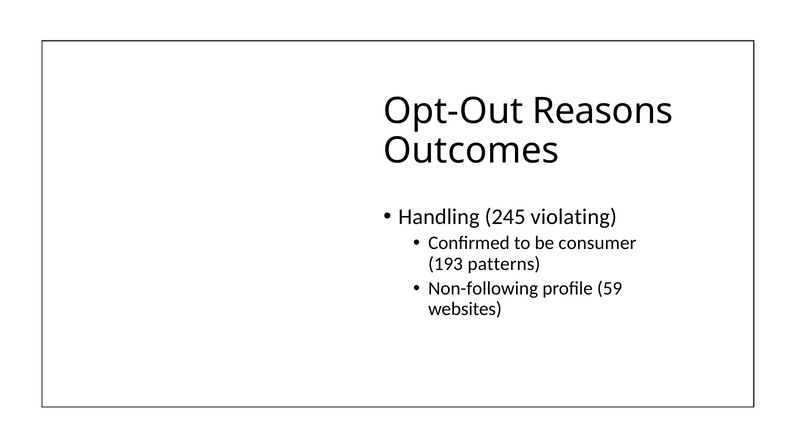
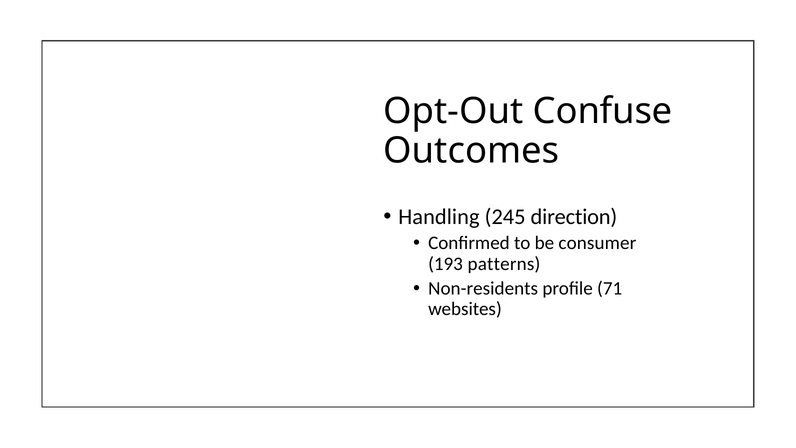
Reasons: Reasons -> Confuse
violating: violating -> direction
Non-following: Non-following -> Non-residents
59: 59 -> 71
